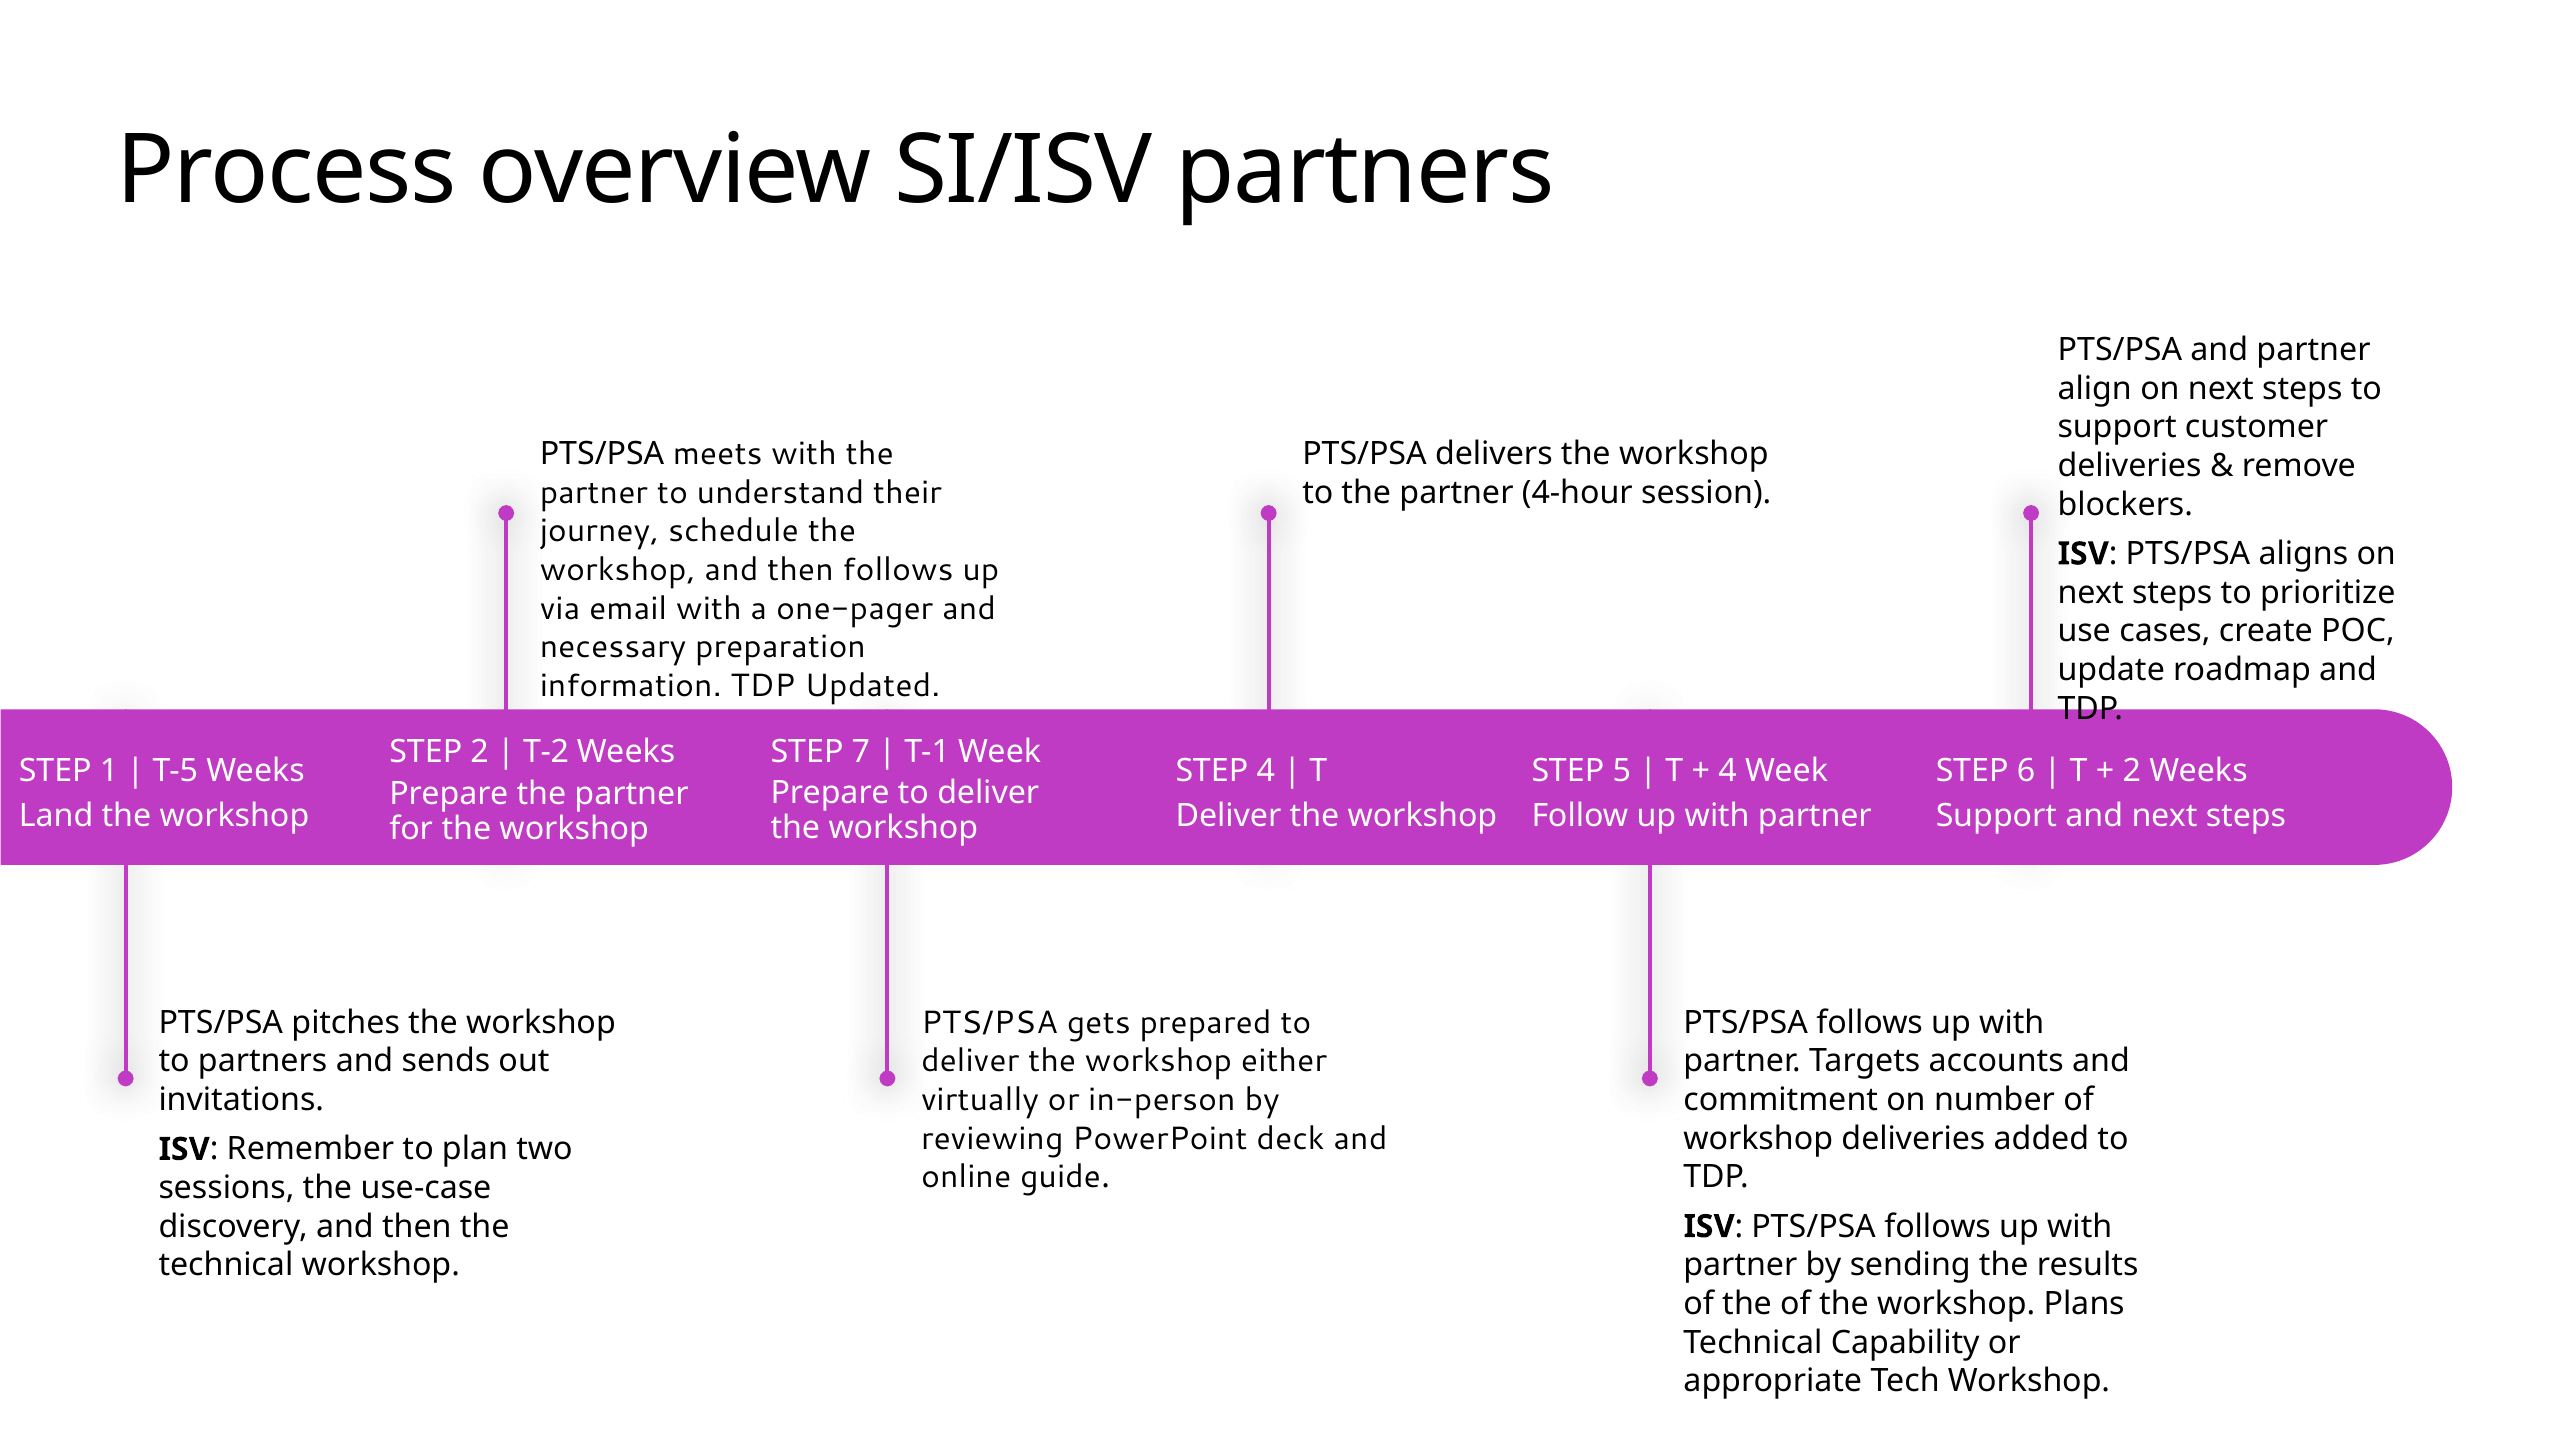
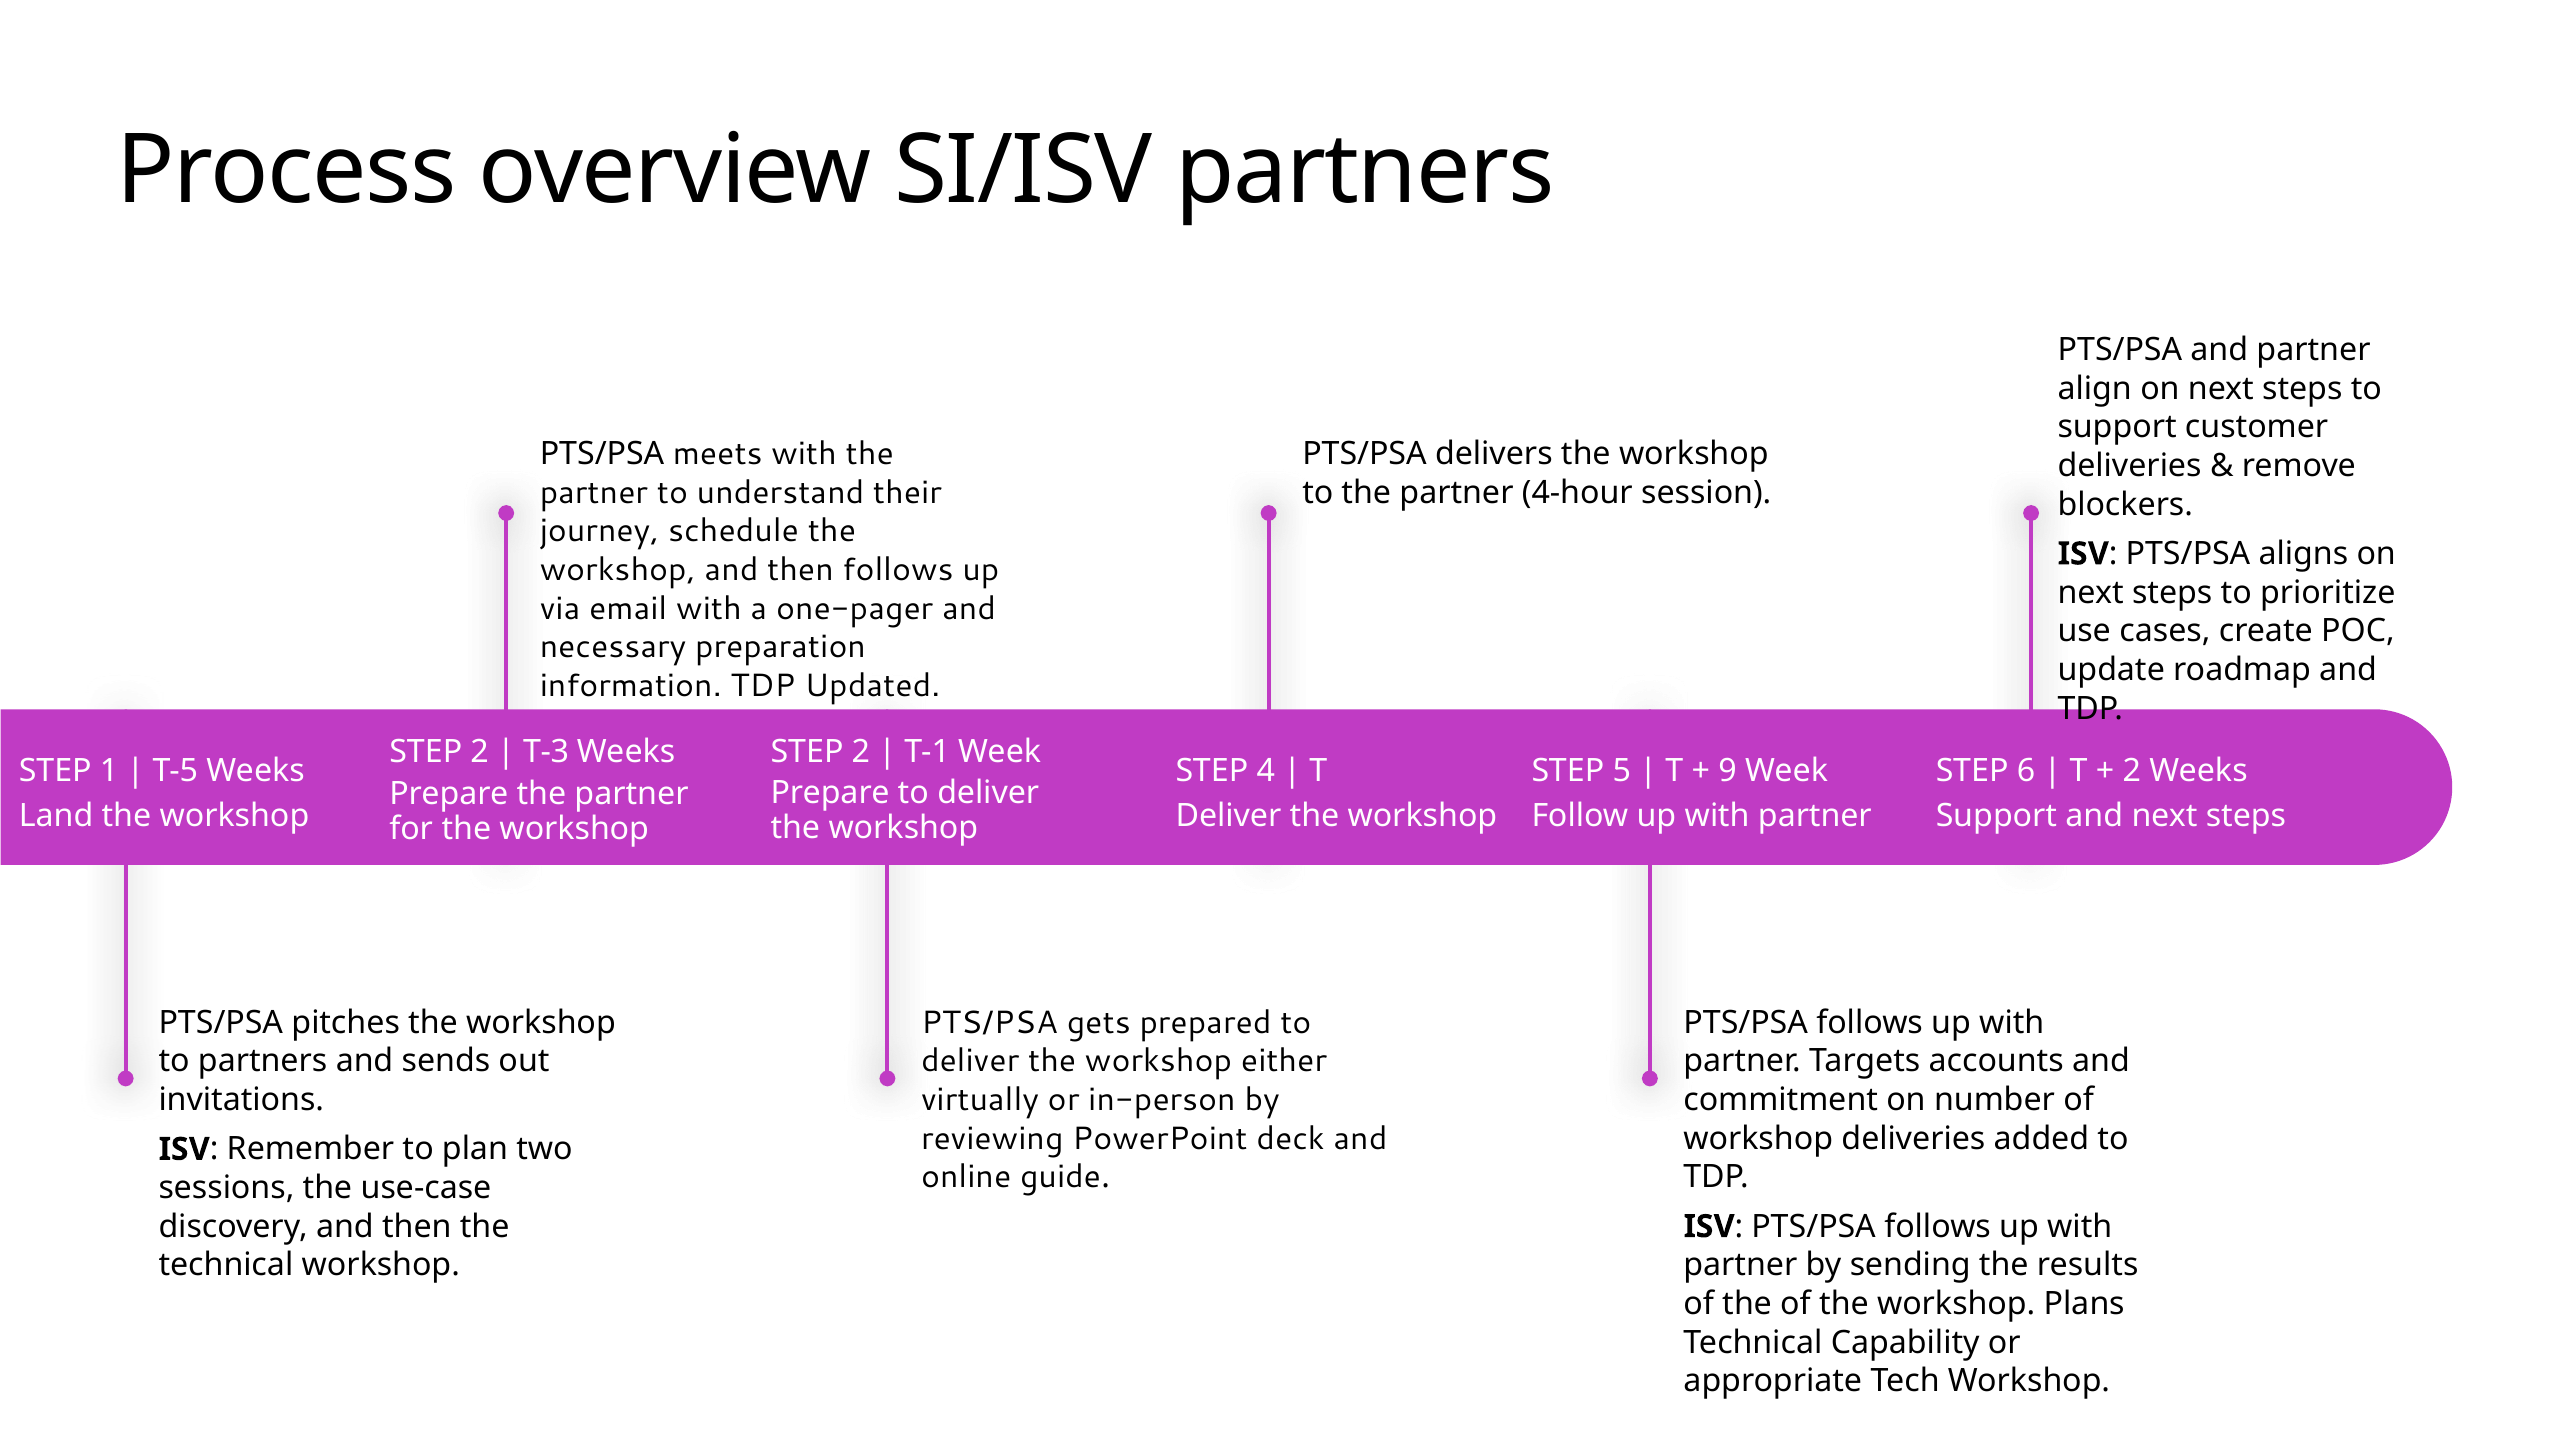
7 at (861, 752): 7 -> 2
T-2: T-2 -> T-3
4 at (1728, 771): 4 -> 9
